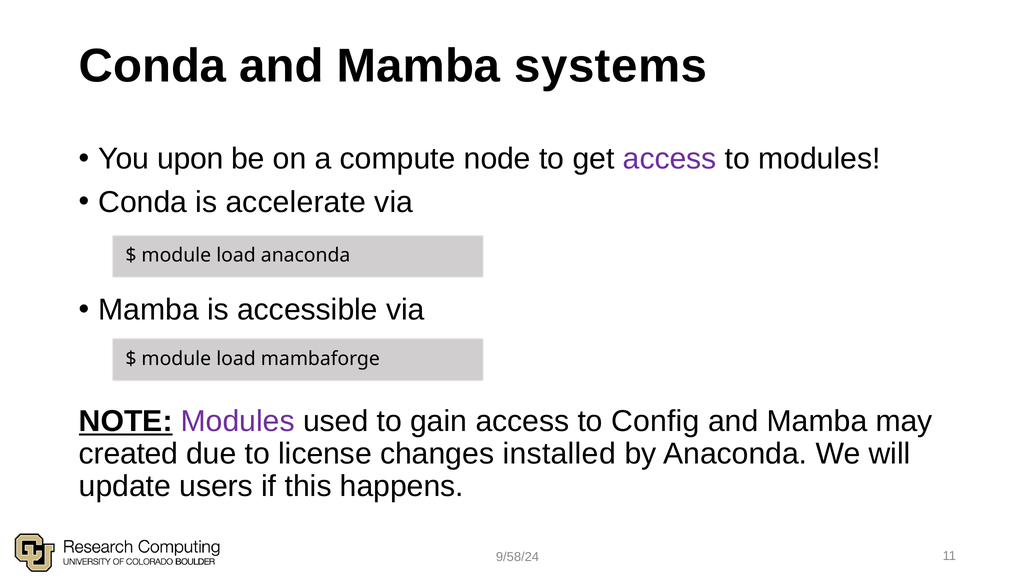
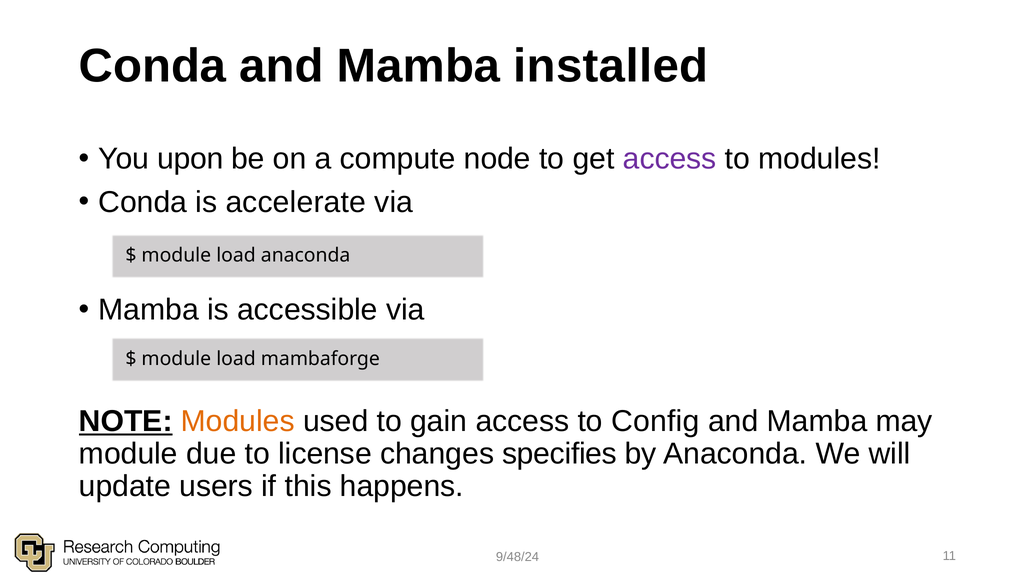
systems: systems -> installed
Modules at (238, 421) colour: purple -> orange
created at (128, 454): created -> module
installed: installed -> specifies
9/58/24: 9/58/24 -> 9/48/24
